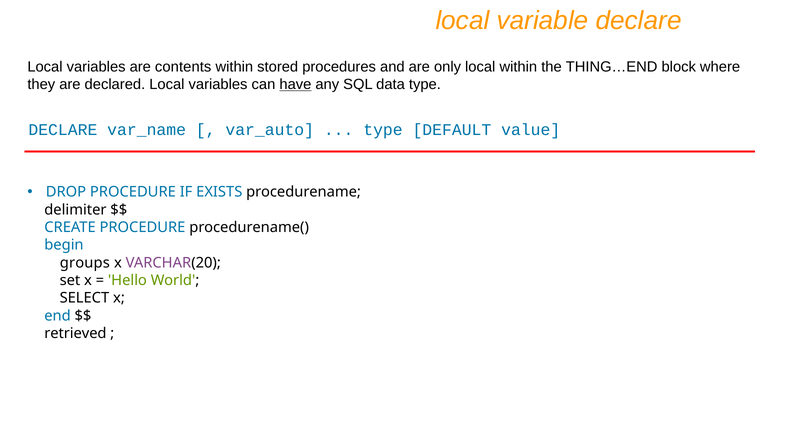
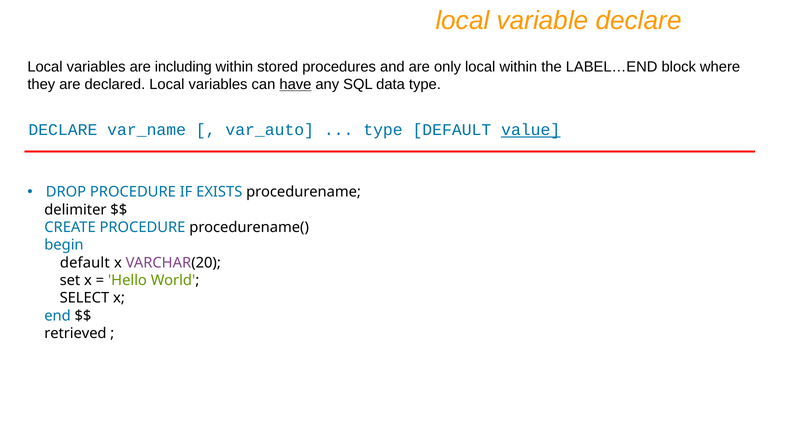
contents: contents -> including
THING…END: THING…END -> LABEL…END
value underline: none -> present
groups at (85, 263): groups -> default
